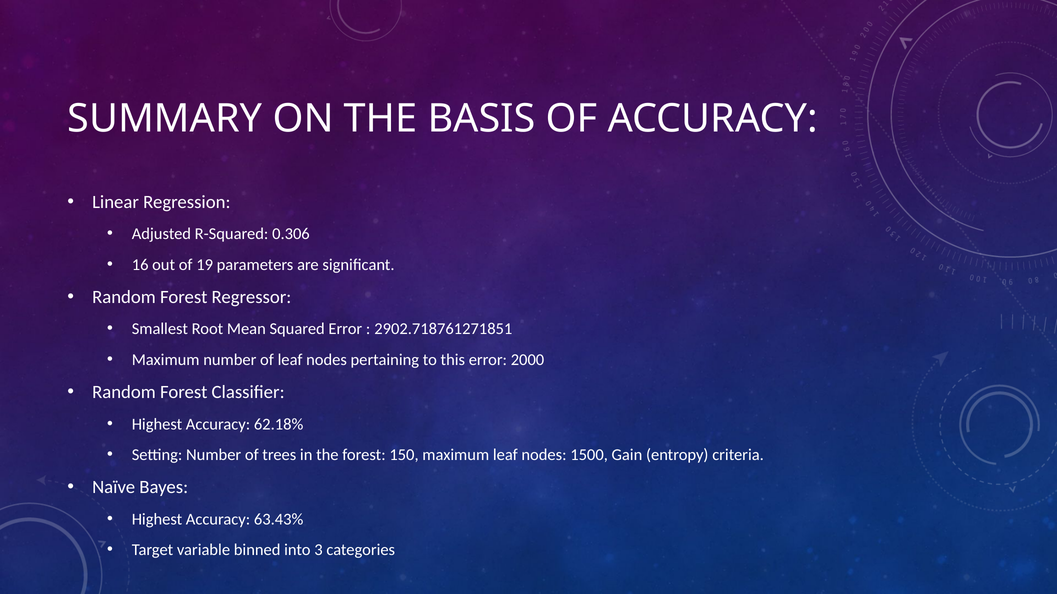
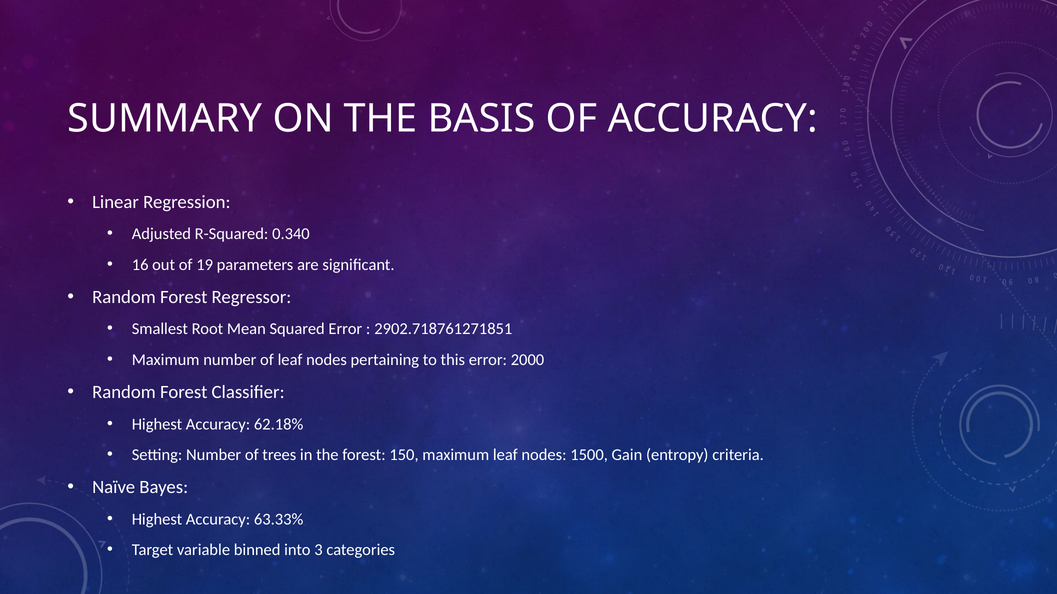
0.306: 0.306 -> 0.340
63.43%: 63.43% -> 63.33%
